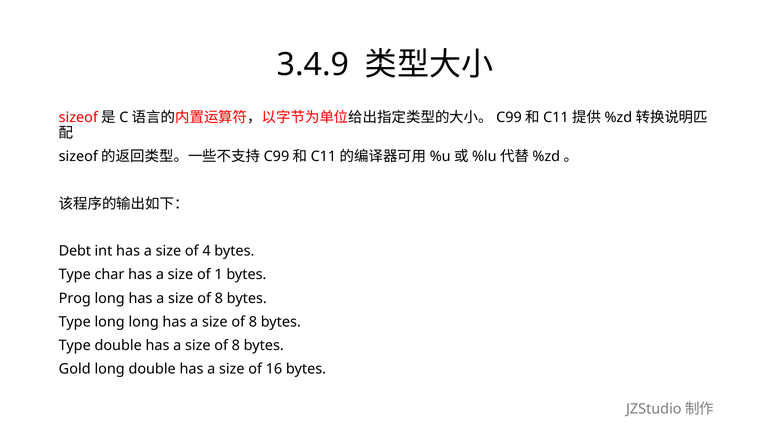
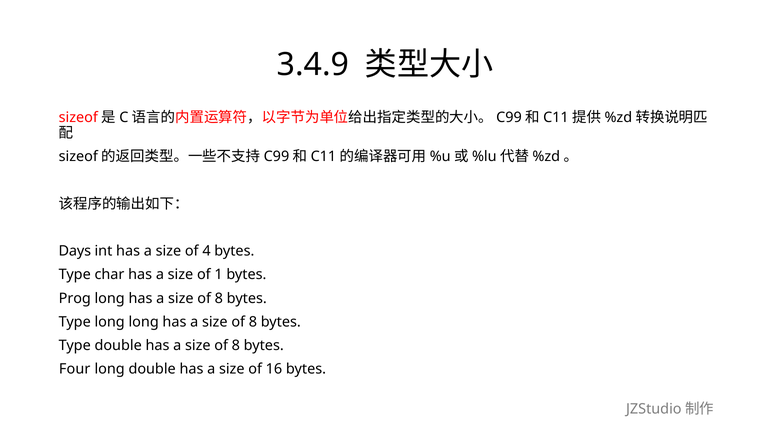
Debt: Debt -> Days
Gold: Gold -> Four
